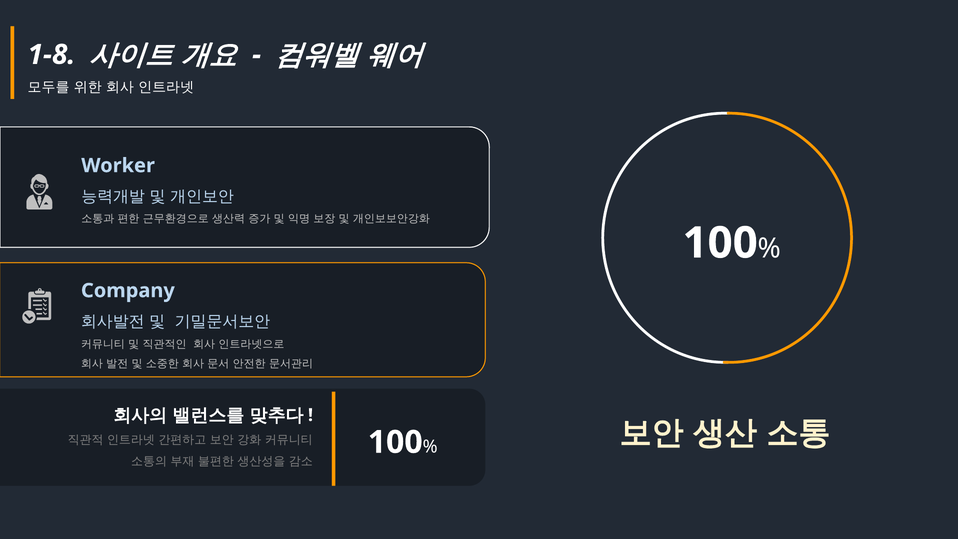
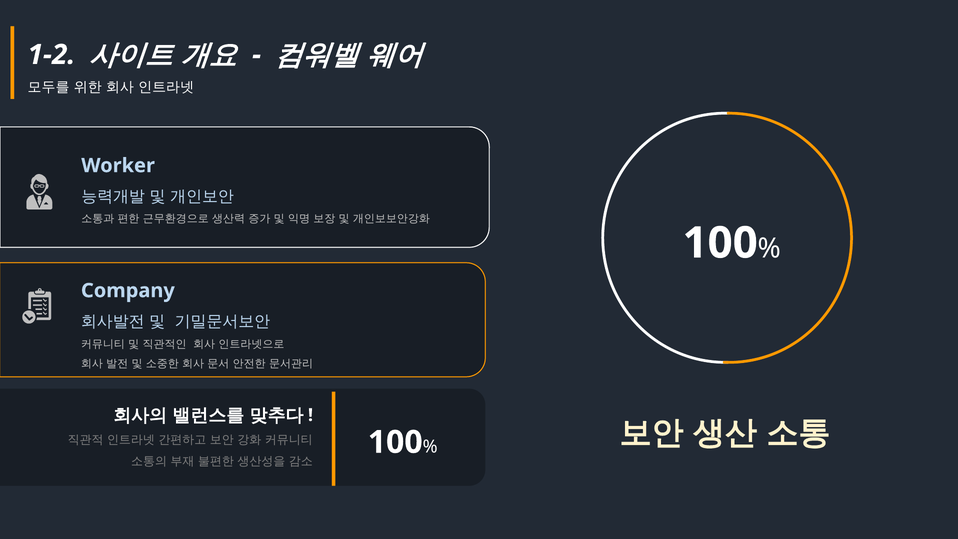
1-8: 1-8 -> 1-2
